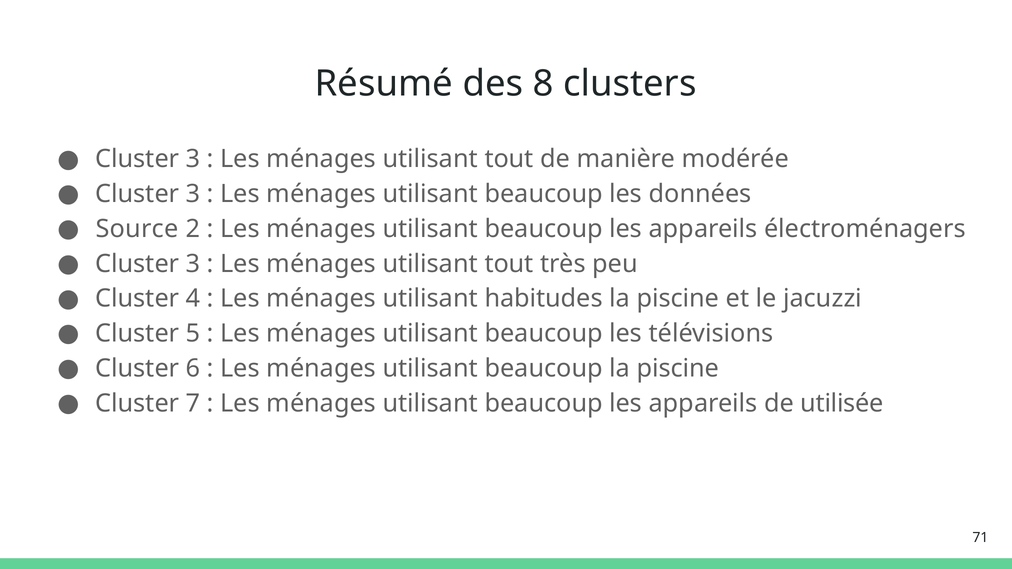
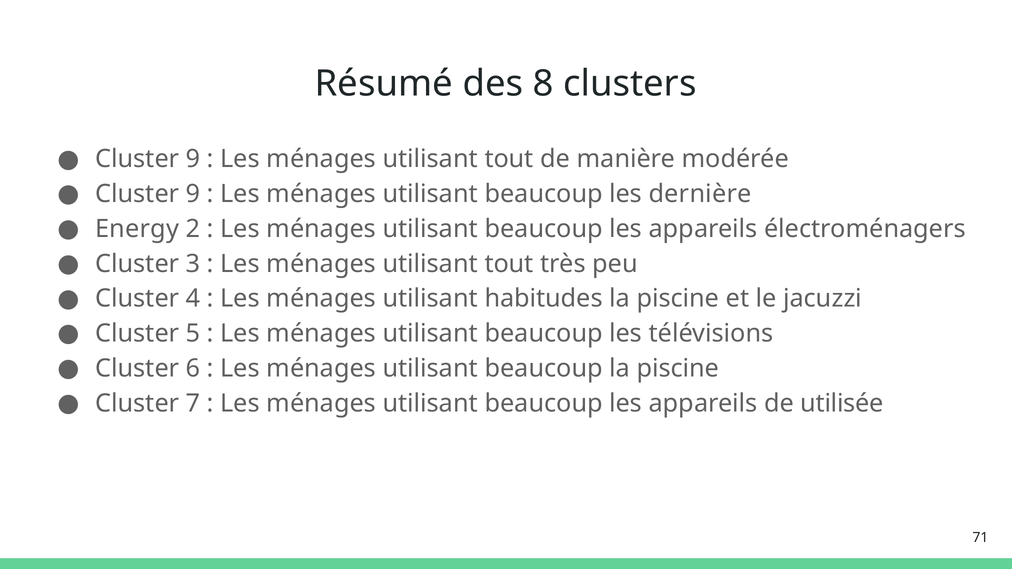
3 at (193, 159): 3 -> 9
3 at (193, 194): 3 -> 9
données: données -> dernière
Source: Source -> Energy
